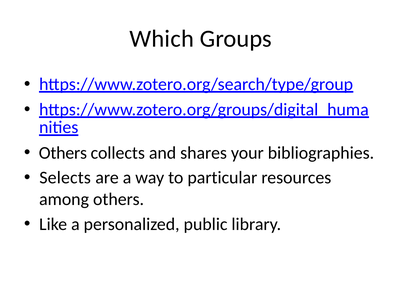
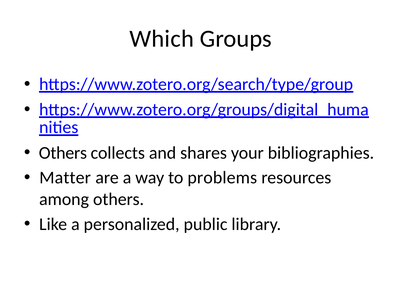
Selects: Selects -> Matter
particular: particular -> problems
